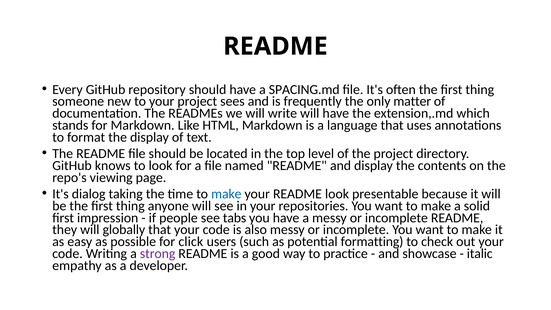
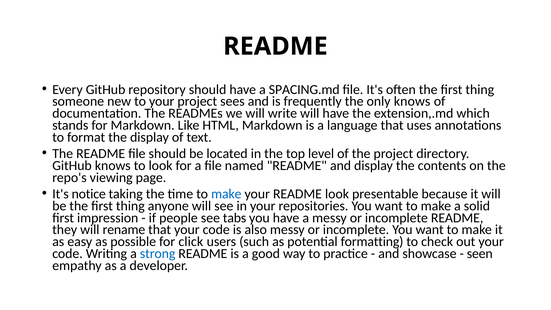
only matter: matter -> knows
dialog: dialog -> notice
globally: globally -> rename
strong colour: purple -> blue
italic: italic -> seen
